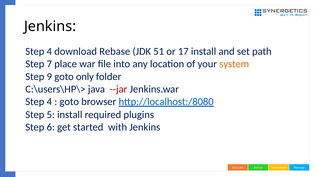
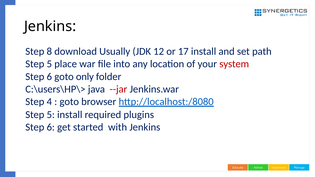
4 at (49, 51): 4 -> 8
Rebase: Rebase -> Usually
51: 51 -> 12
7 at (49, 64): 7 -> 5
system colour: orange -> red
9 at (49, 77): 9 -> 6
